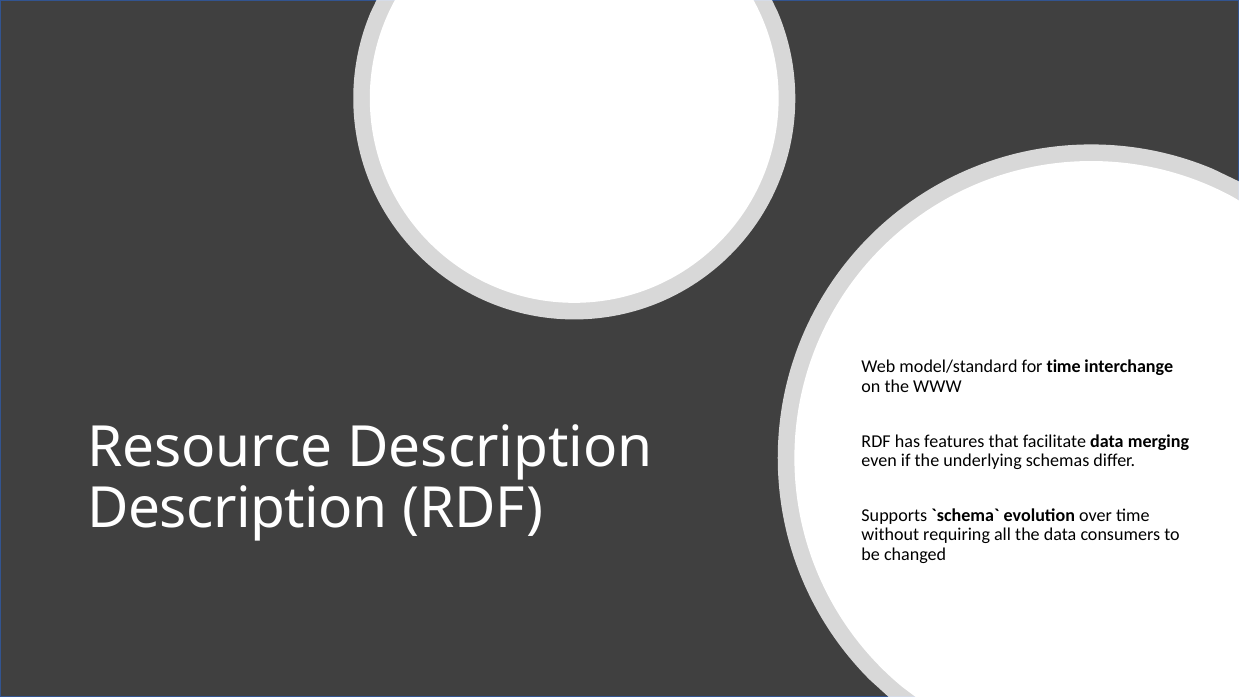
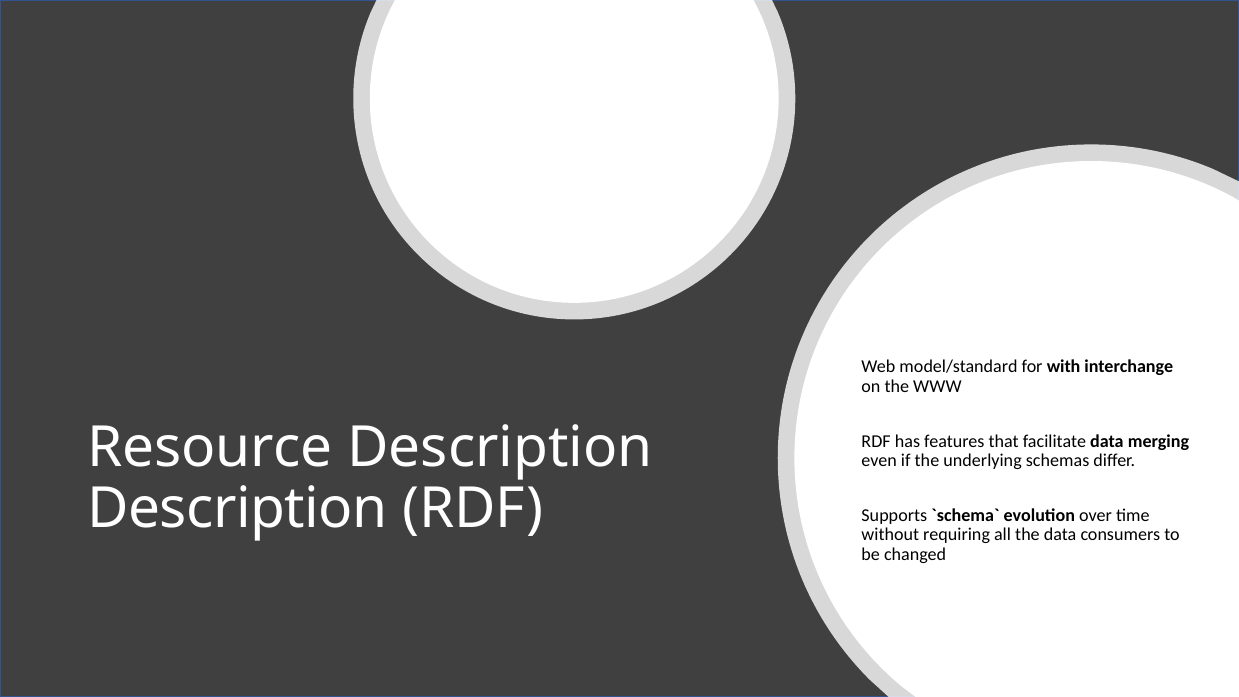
for time: time -> with
